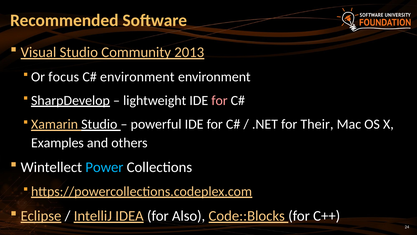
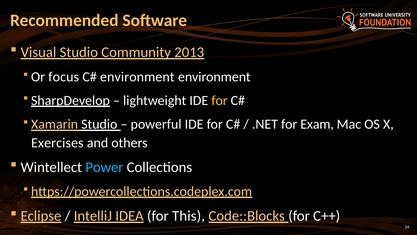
for at (220, 100) colour: pink -> yellow
Their: Their -> Exam
Examples: Examples -> Exercises
Also: Also -> This
